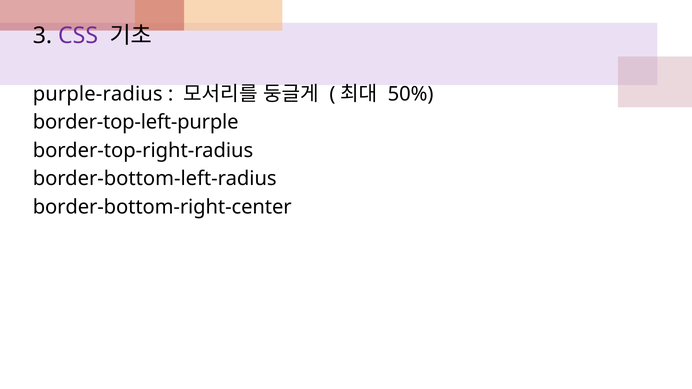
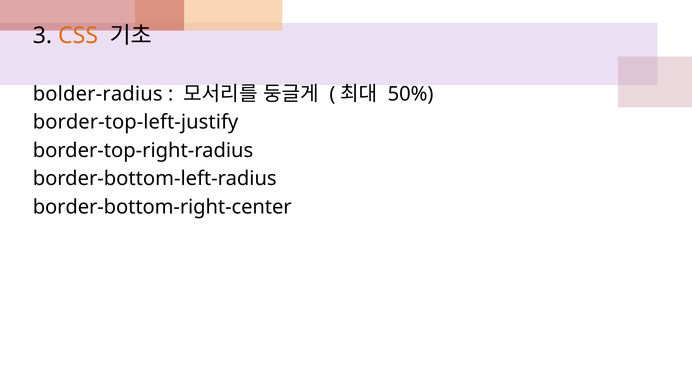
CSS colour: purple -> orange
purple-radius: purple-radius -> bolder-radius
border-top-left-purple: border-top-left-purple -> border-top-left-justify
